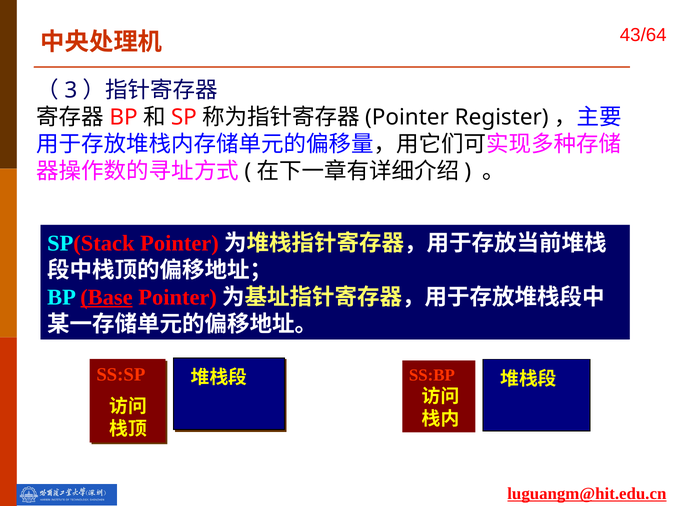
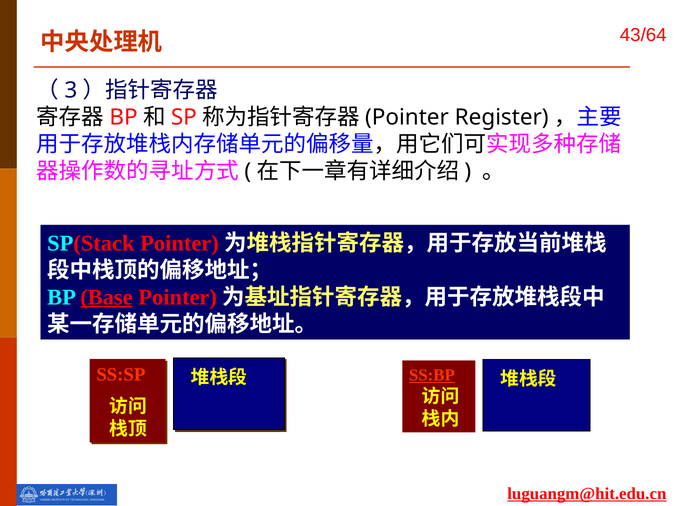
SS:BP underline: none -> present
